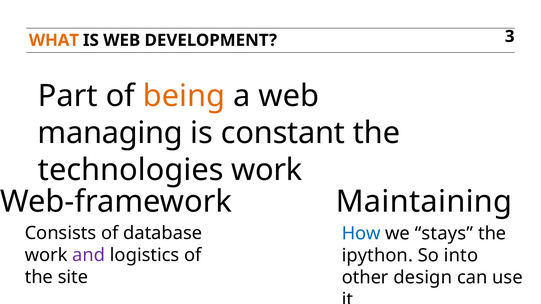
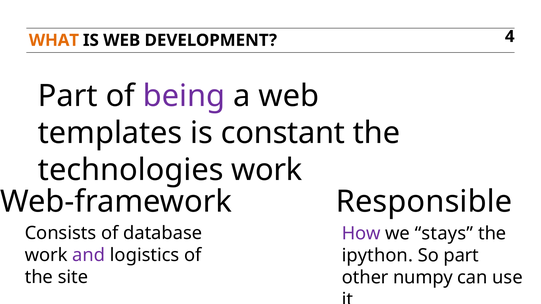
3: 3 -> 4
being colour: orange -> purple
managing: managing -> templates
Maintaining: Maintaining -> Responsible
How colour: blue -> purple
So into: into -> part
design: design -> numpy
